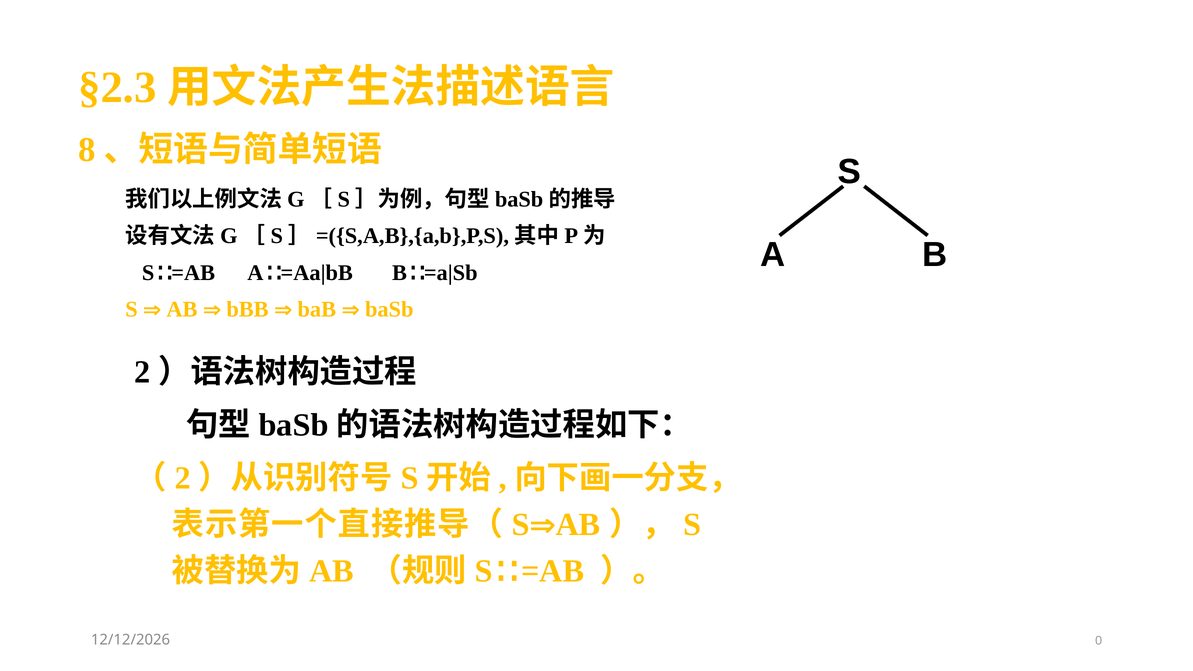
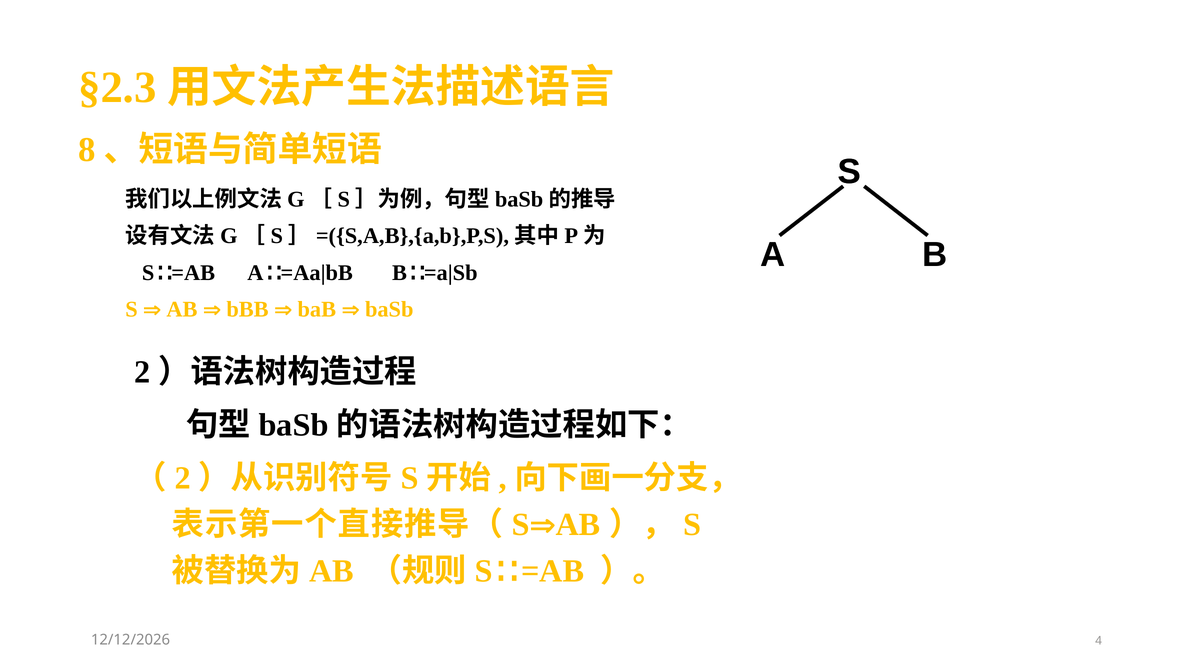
0: 0 -> 4
